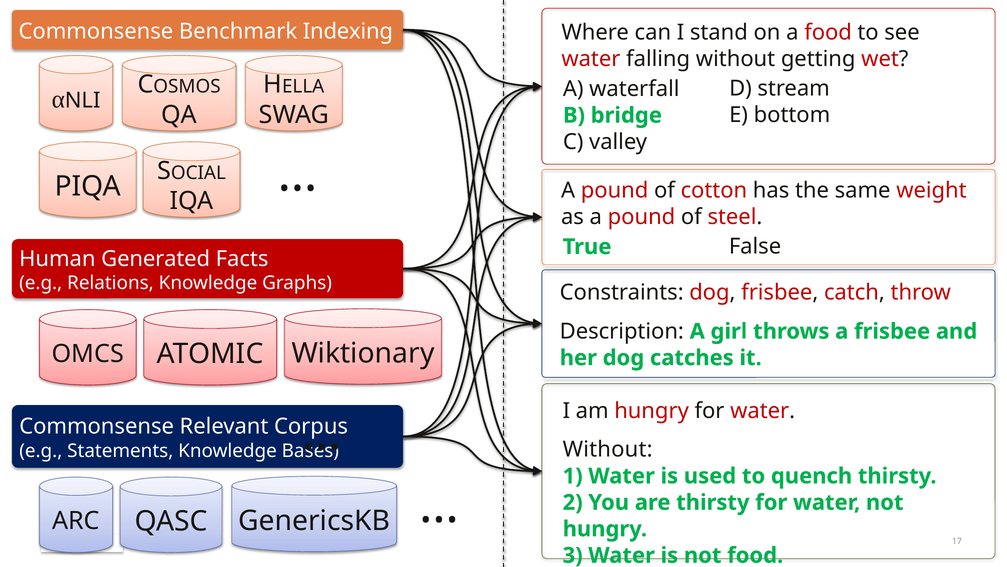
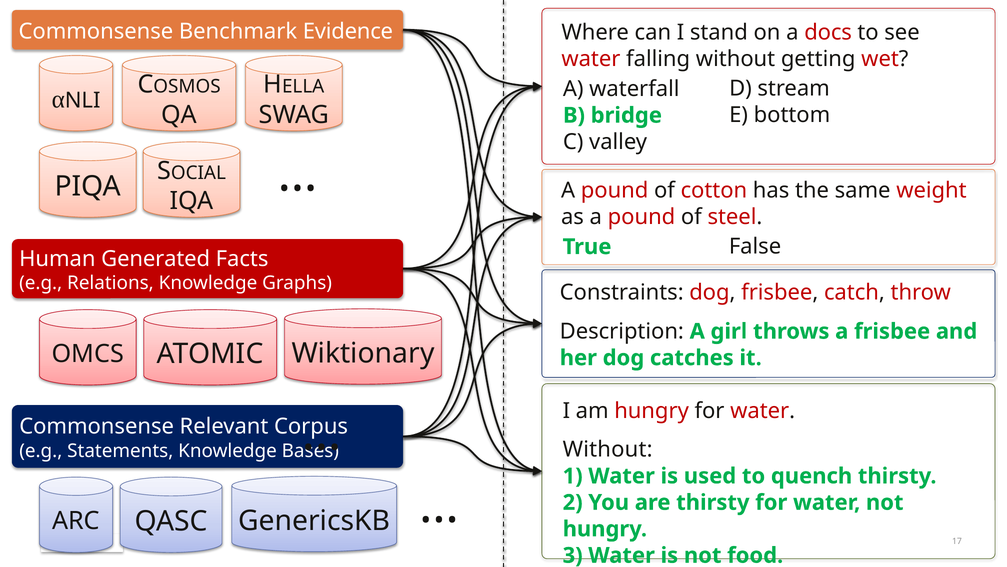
Indexing: Indexing -> Evidence
a food: food -> docs
